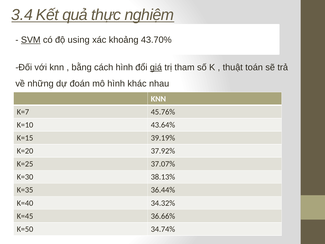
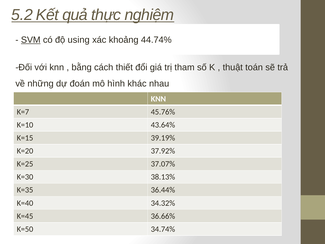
3.4: 3.4 -> 5.2
43.70%: 43.70% -> 44.74%
cách hình: hình -> thiết
giá underline: present -> none
